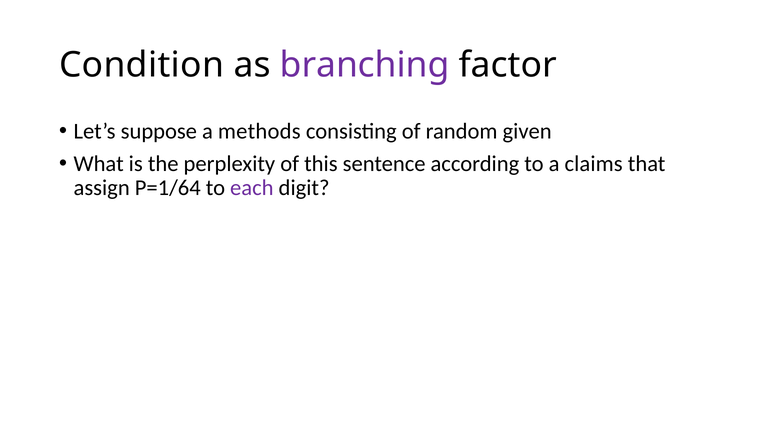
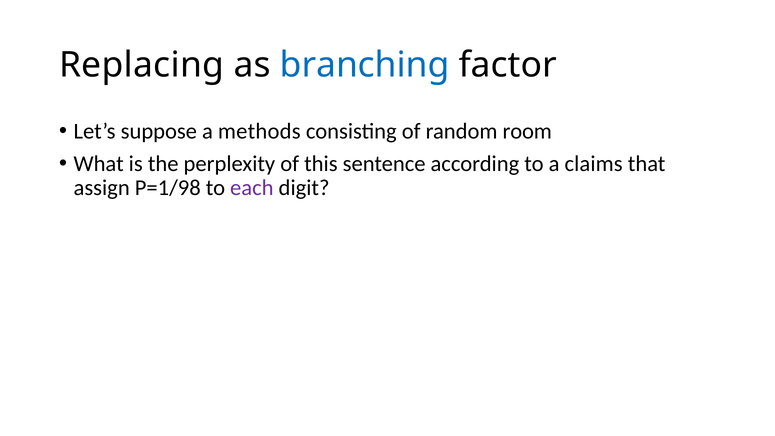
Condition: Condition -> Replacing
branching colour: purple -> blue
given: given -> room
P=1/64: P=1/64 -> P=1/98
